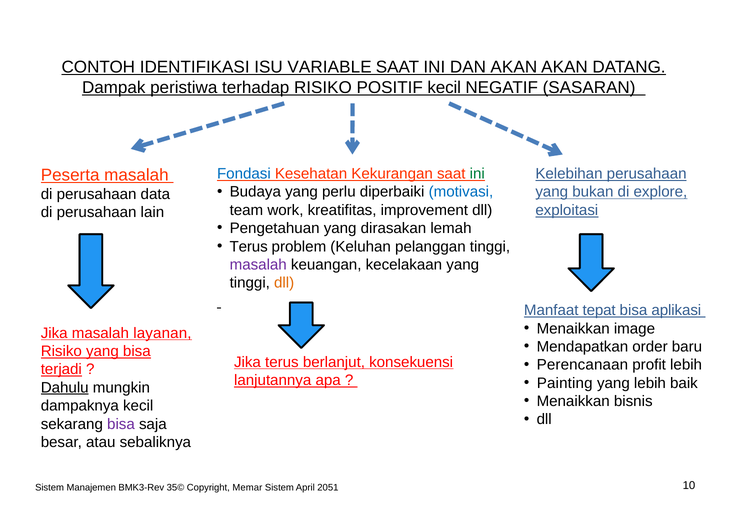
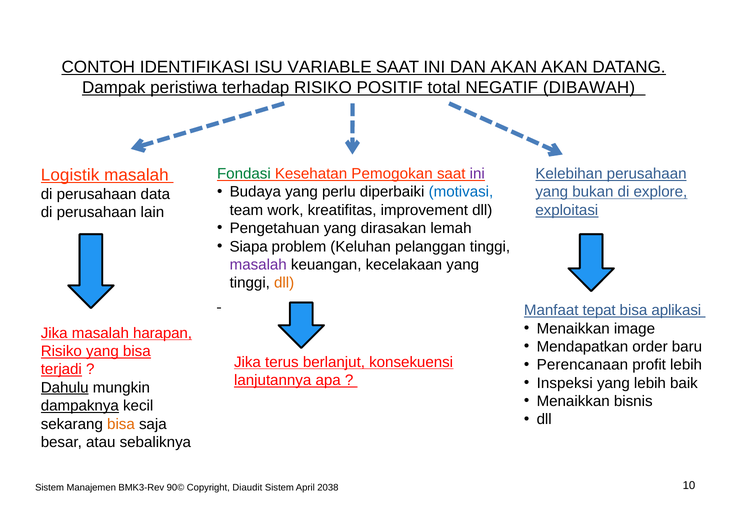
POSITIF kecil: kecil -> total
SASARAN: SASARAN -> DIBAWAH
Fondasi colour: blue -> green
Kekurangan: Kekurangan -> Pemogokan
ini at (477, 174) colour: green -> purple
Peserta: Peserta -> Logistik
Terus at (249, 246): Terus -> Siapa
layanan: layanan -> harapan
Painting: Painting -> Inspeksi
dampaknya underline: none -> present
bisa at (121, 424) colour: purple -> orange
35©: 35© -> 90©
Memar: Memar -> Diaudit
2051: 2051 -> 2038
